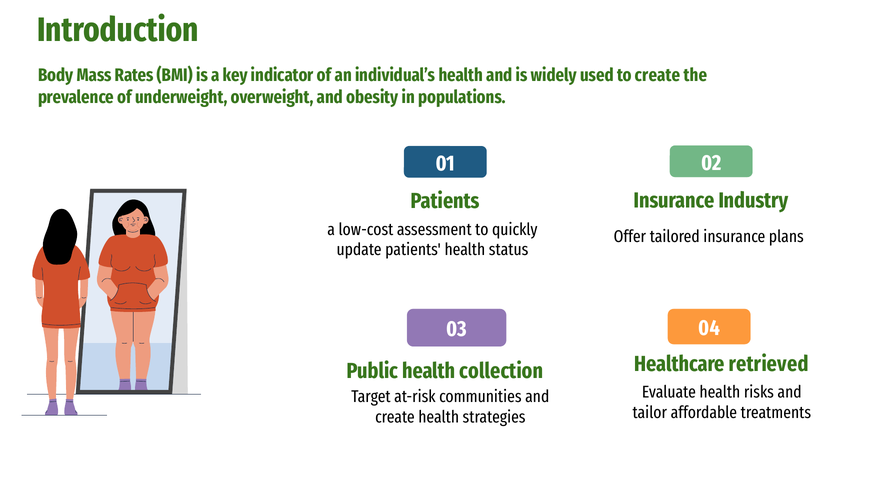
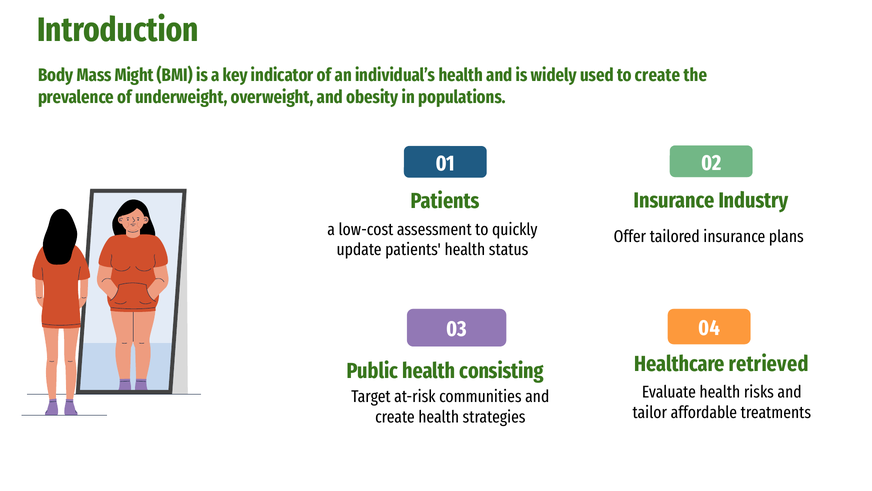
Rates: Rates -> Might
collection: collection -> consisting
